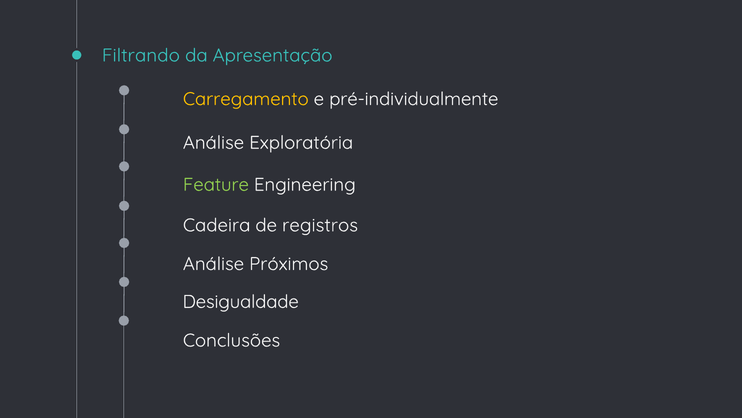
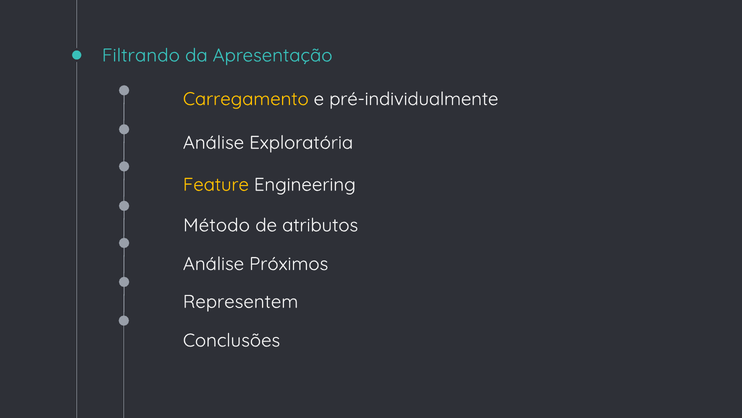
Feature colour: light green -> yellow
Cadeira: Cadeira -> Método
registros: registros -> atributos
Desigualdade: Desigualdade -> Representem
